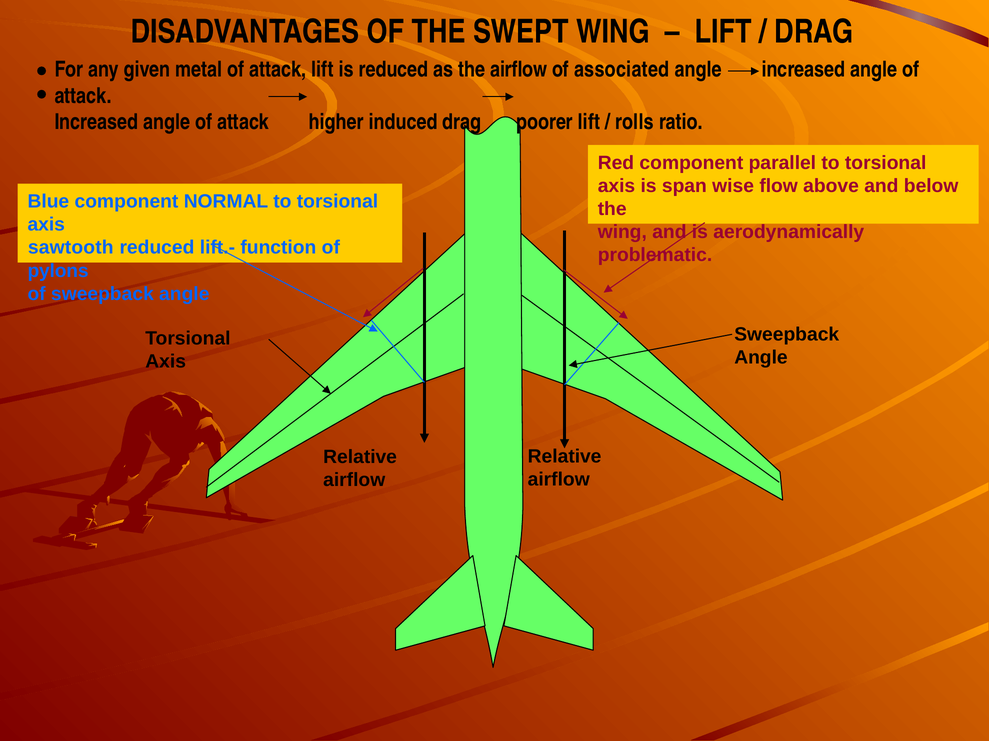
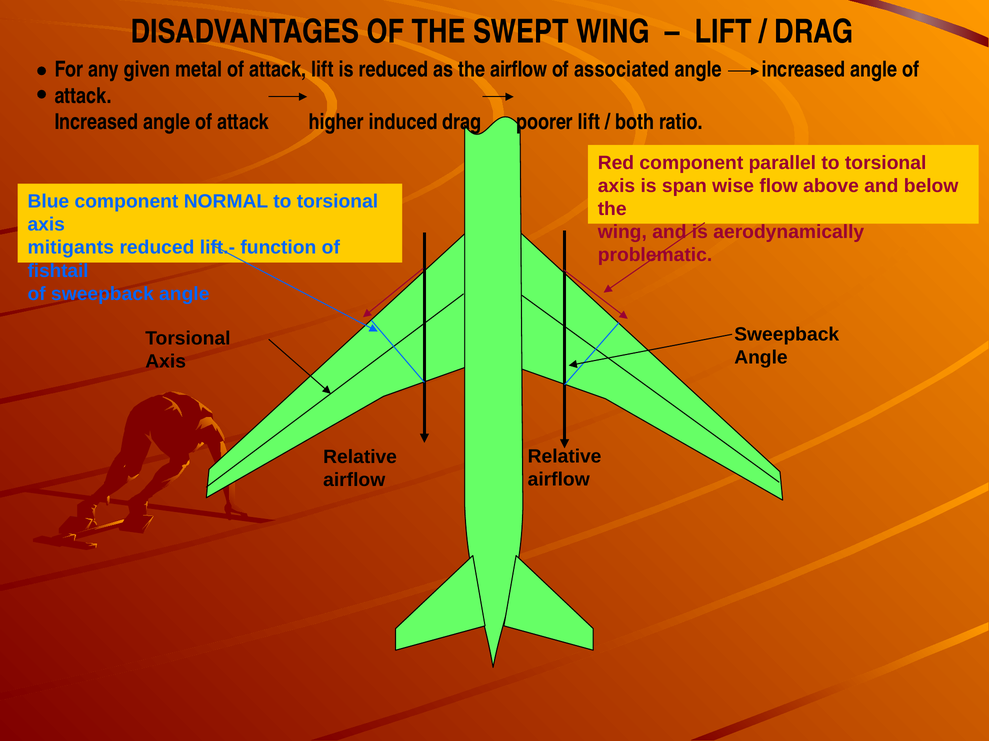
rolls: rolls -> both
sawtooth: sawtooth -> mitigants
pylons: pylons -> fishtail
